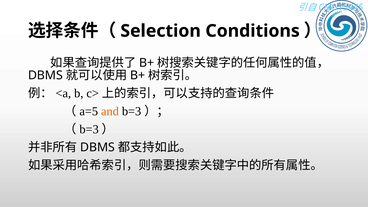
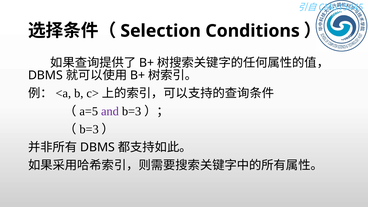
and colour: orange -> purple
